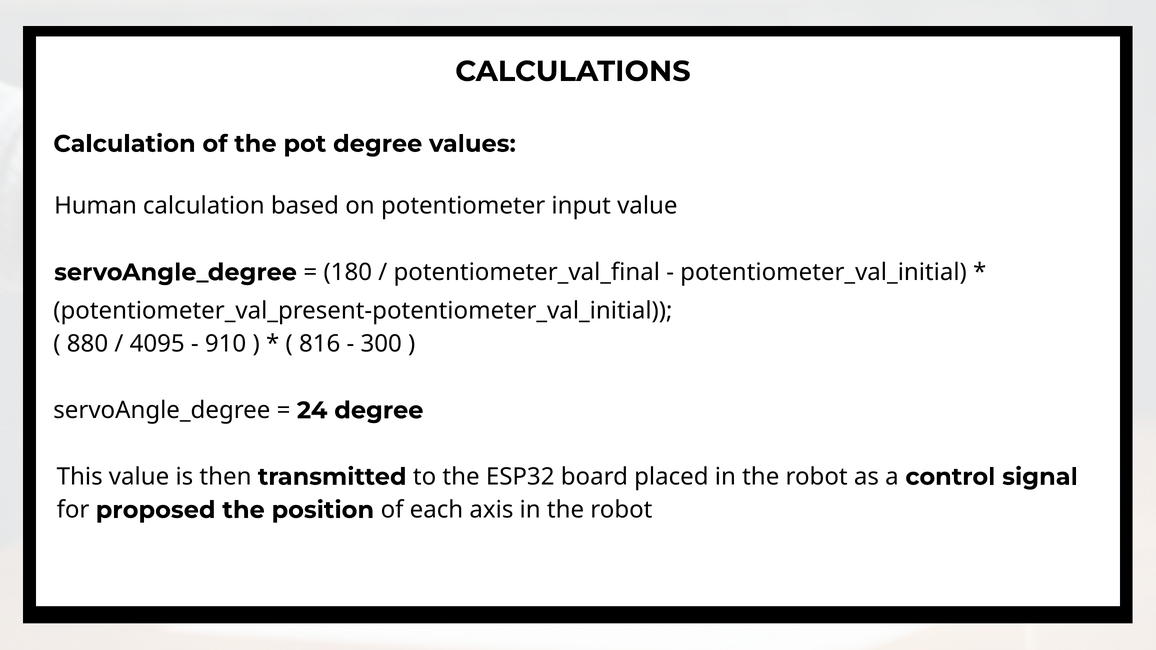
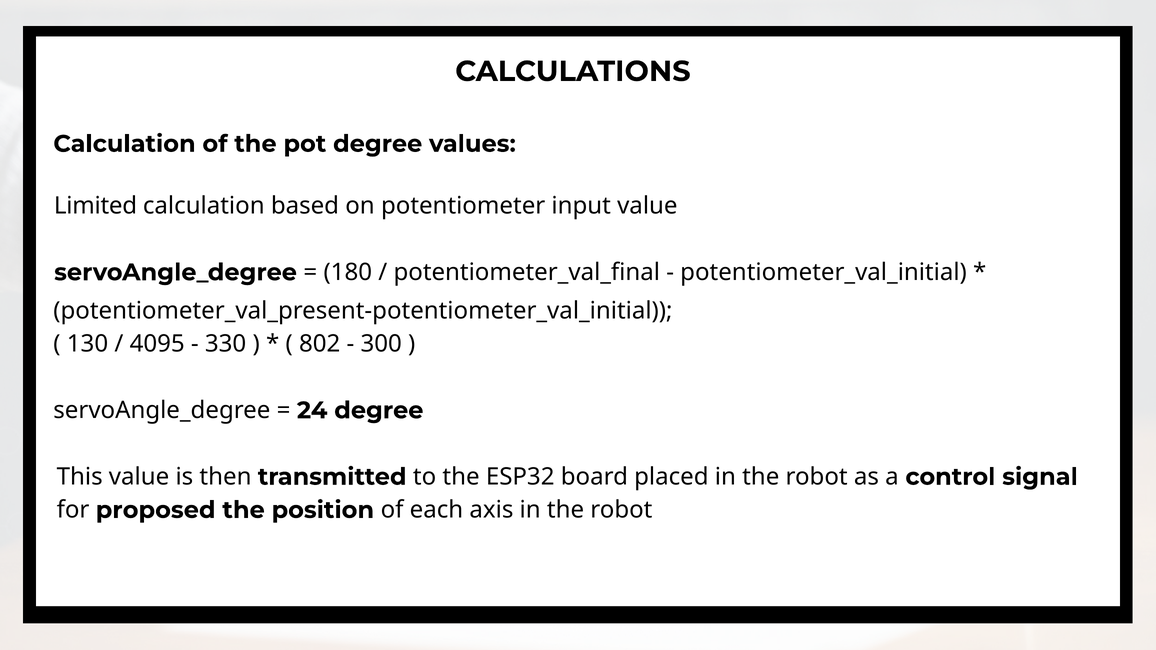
Human: Human -> Limited
880: 880 -> 130
910: 910 -> 330
816: 816 -> 802
